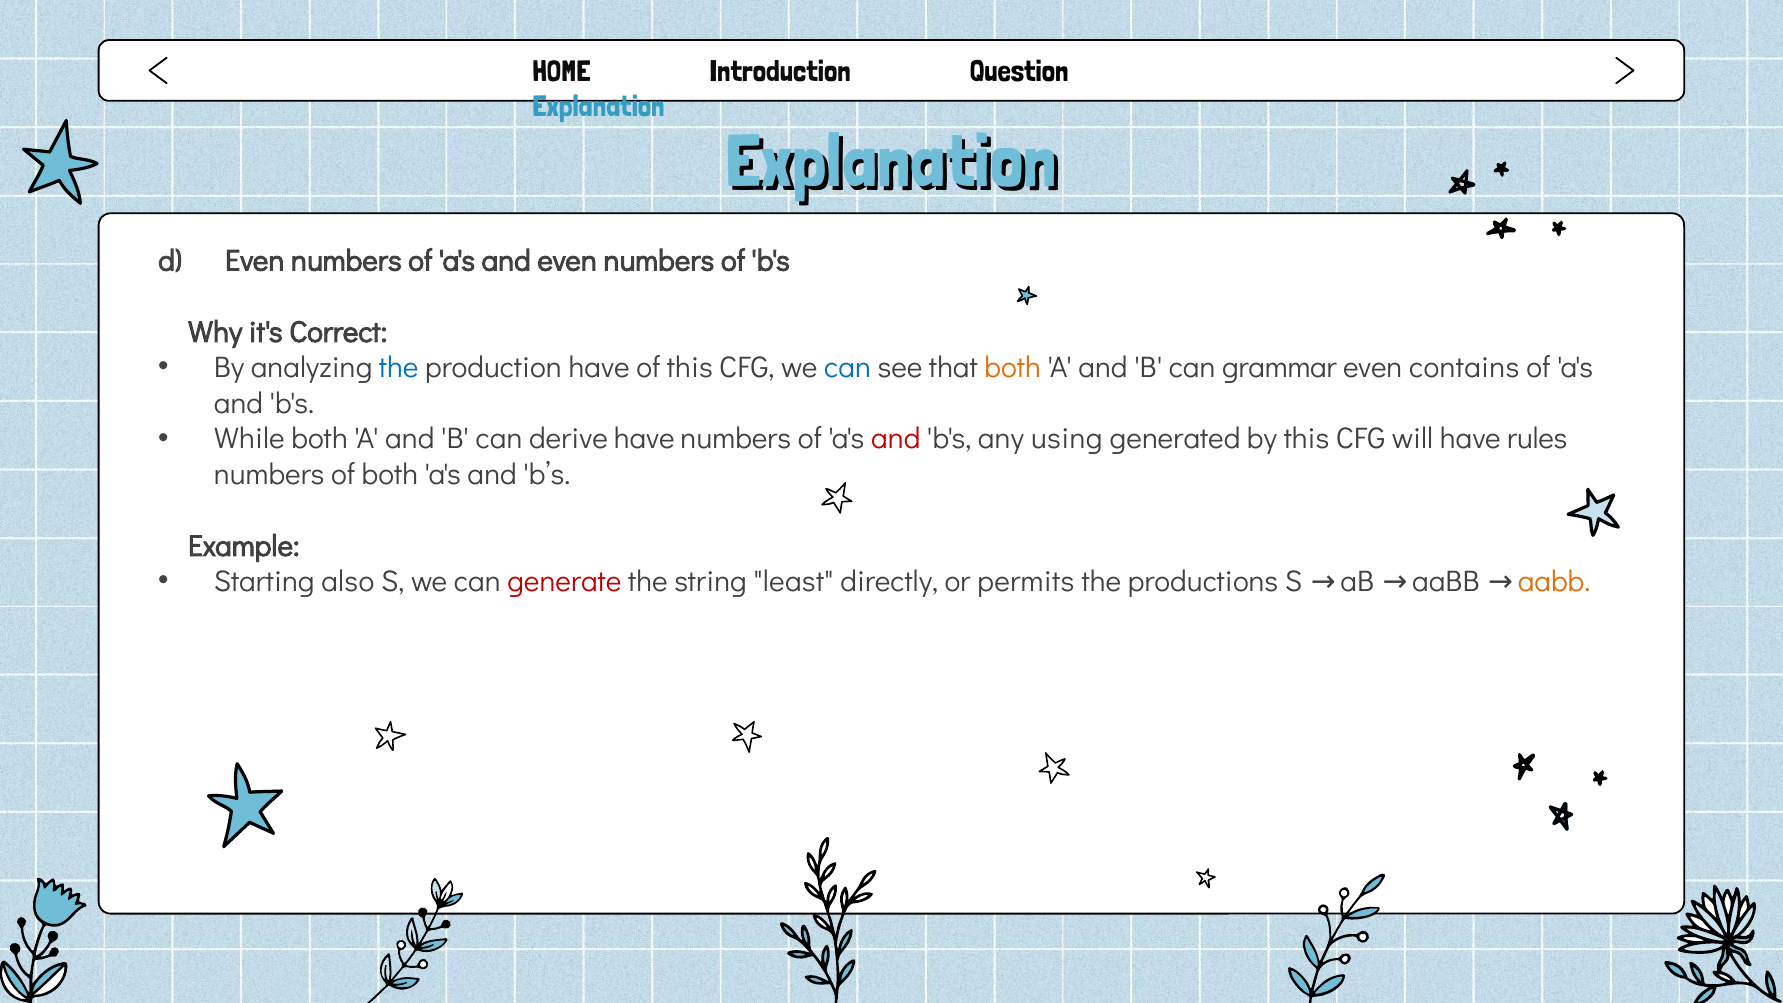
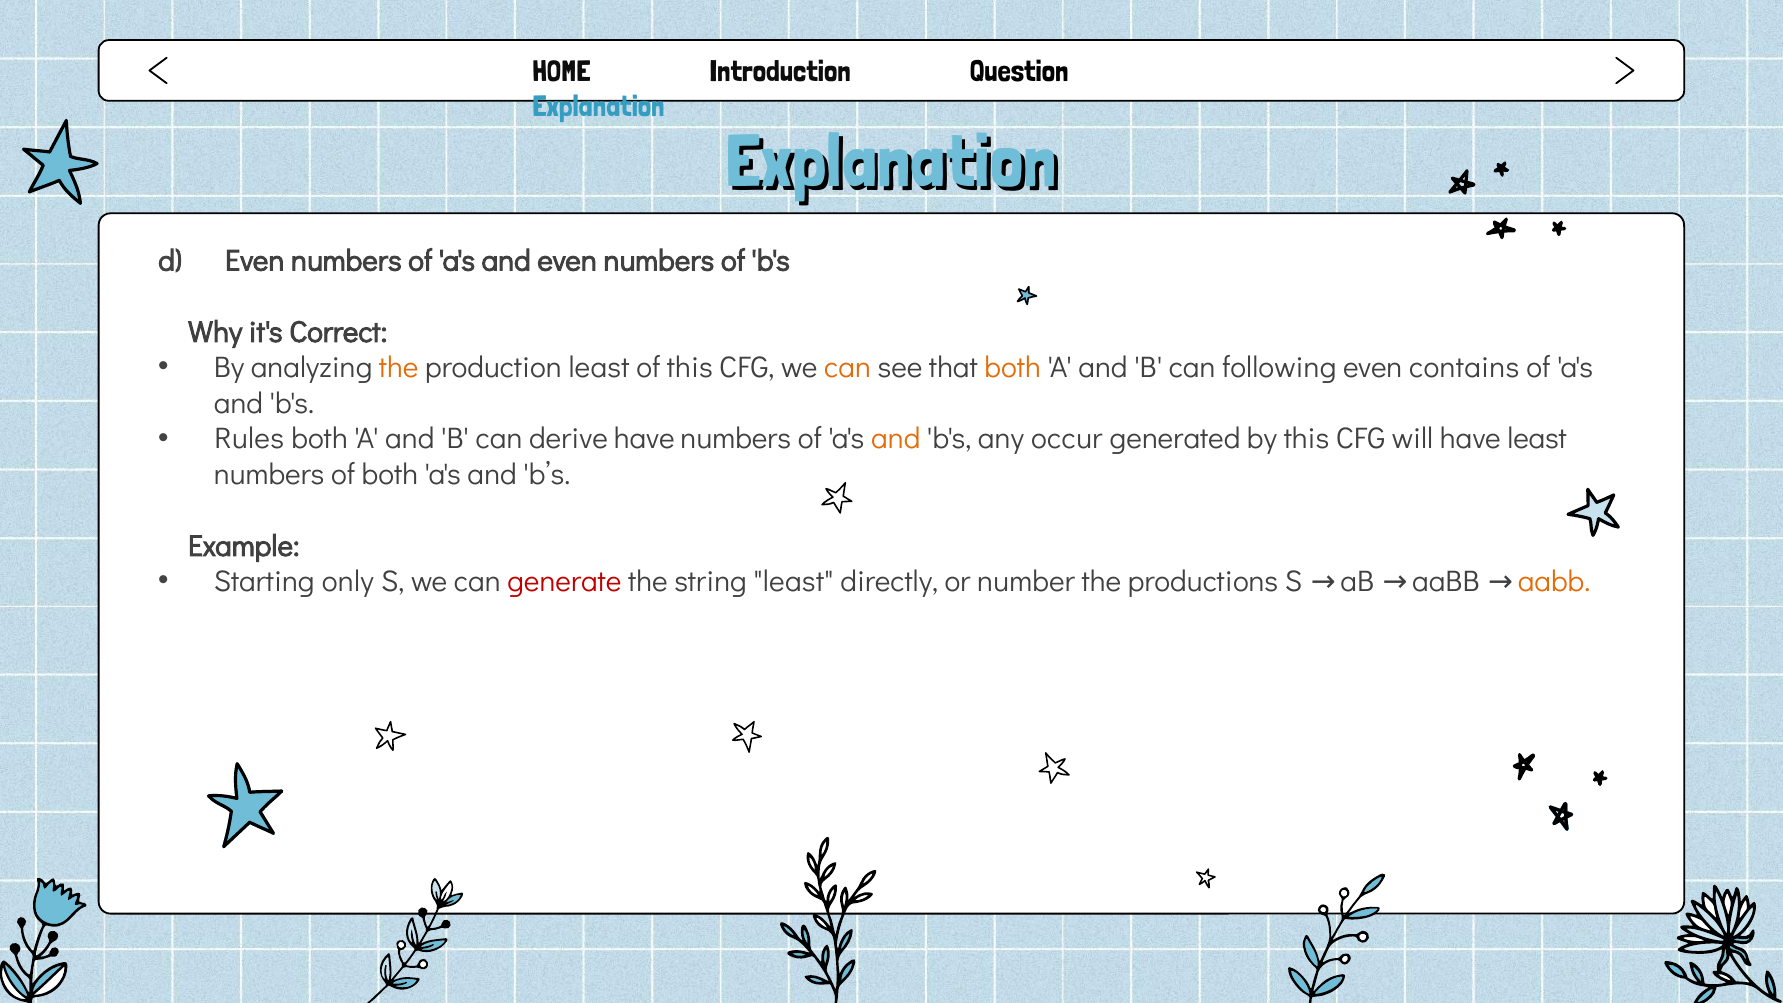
the at (399, 368) colour: blue -> orange
production have: have -> least
can at (848, 368) colour: blue -> orange
grammar: grammar -> following
While: While -> Rules
and at (896, 439) colour: red -> orange
using: using -> occur
have rules: rules -> least
also: also -> only
permits: permits -> number
